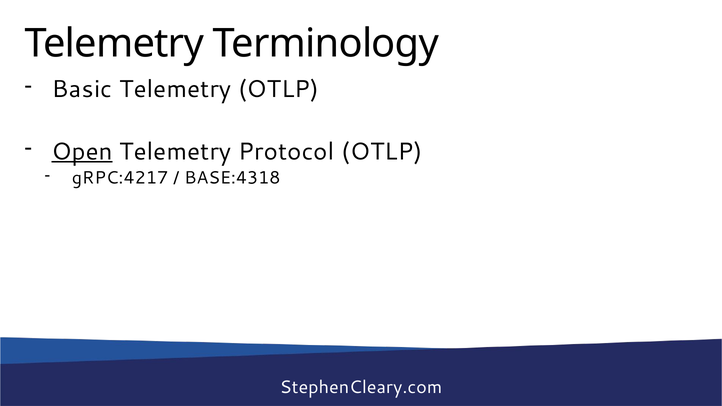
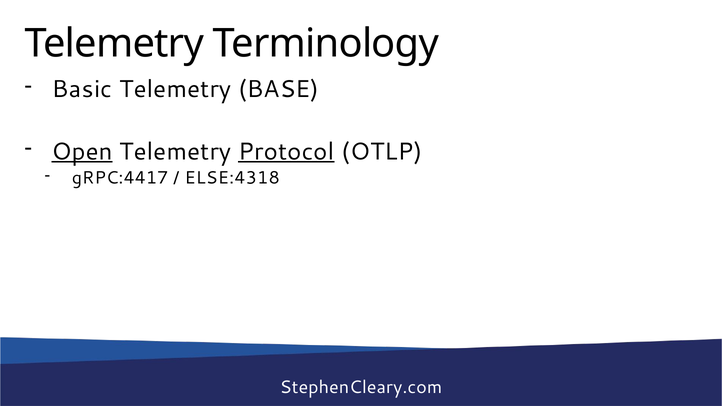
Telemetry OTLP: OTLP -> BASE
Protocol underline: none -> present
gRPC:4217: gRPC:4217 -> gRPC:4417
BASE:4318: BASE:4318 -> ELSE:4318
